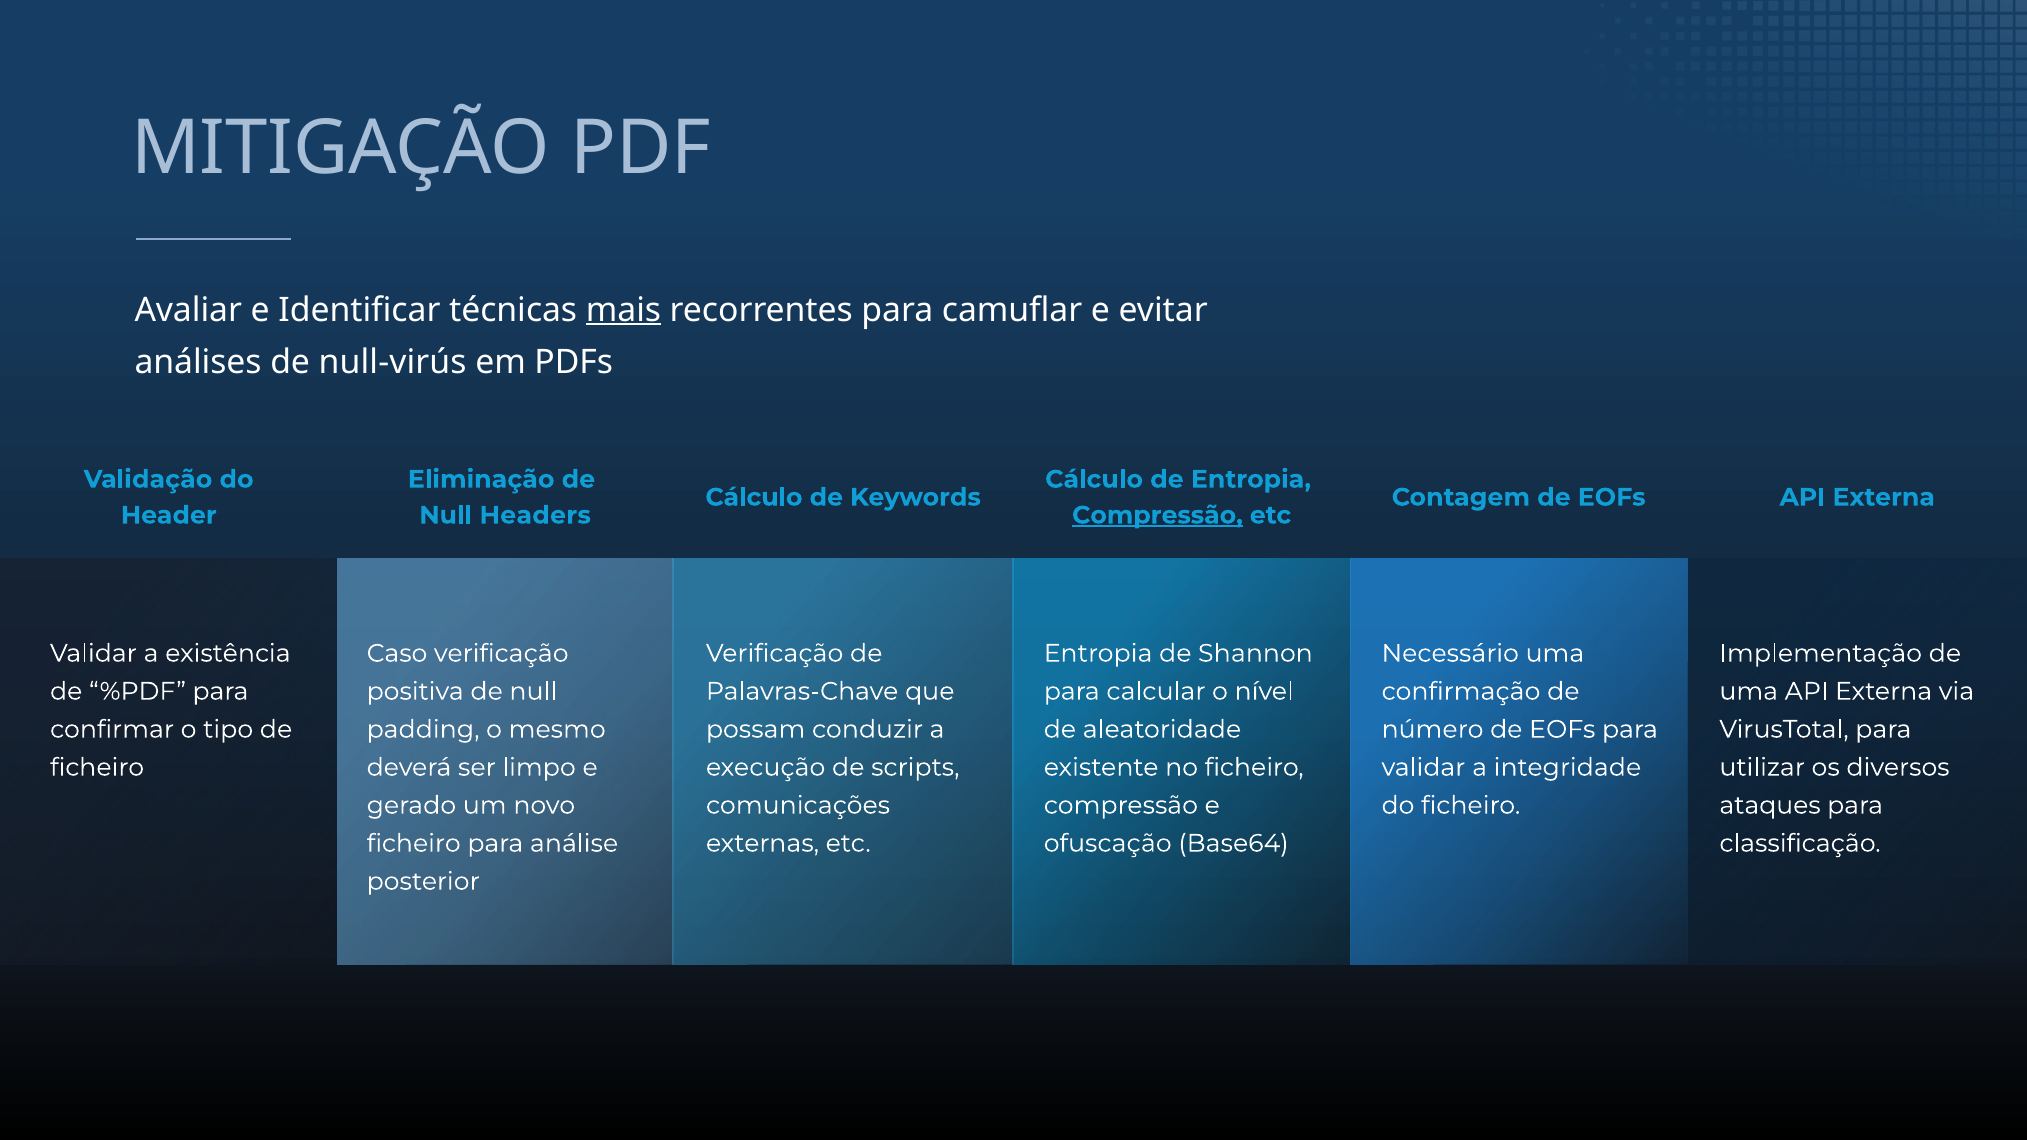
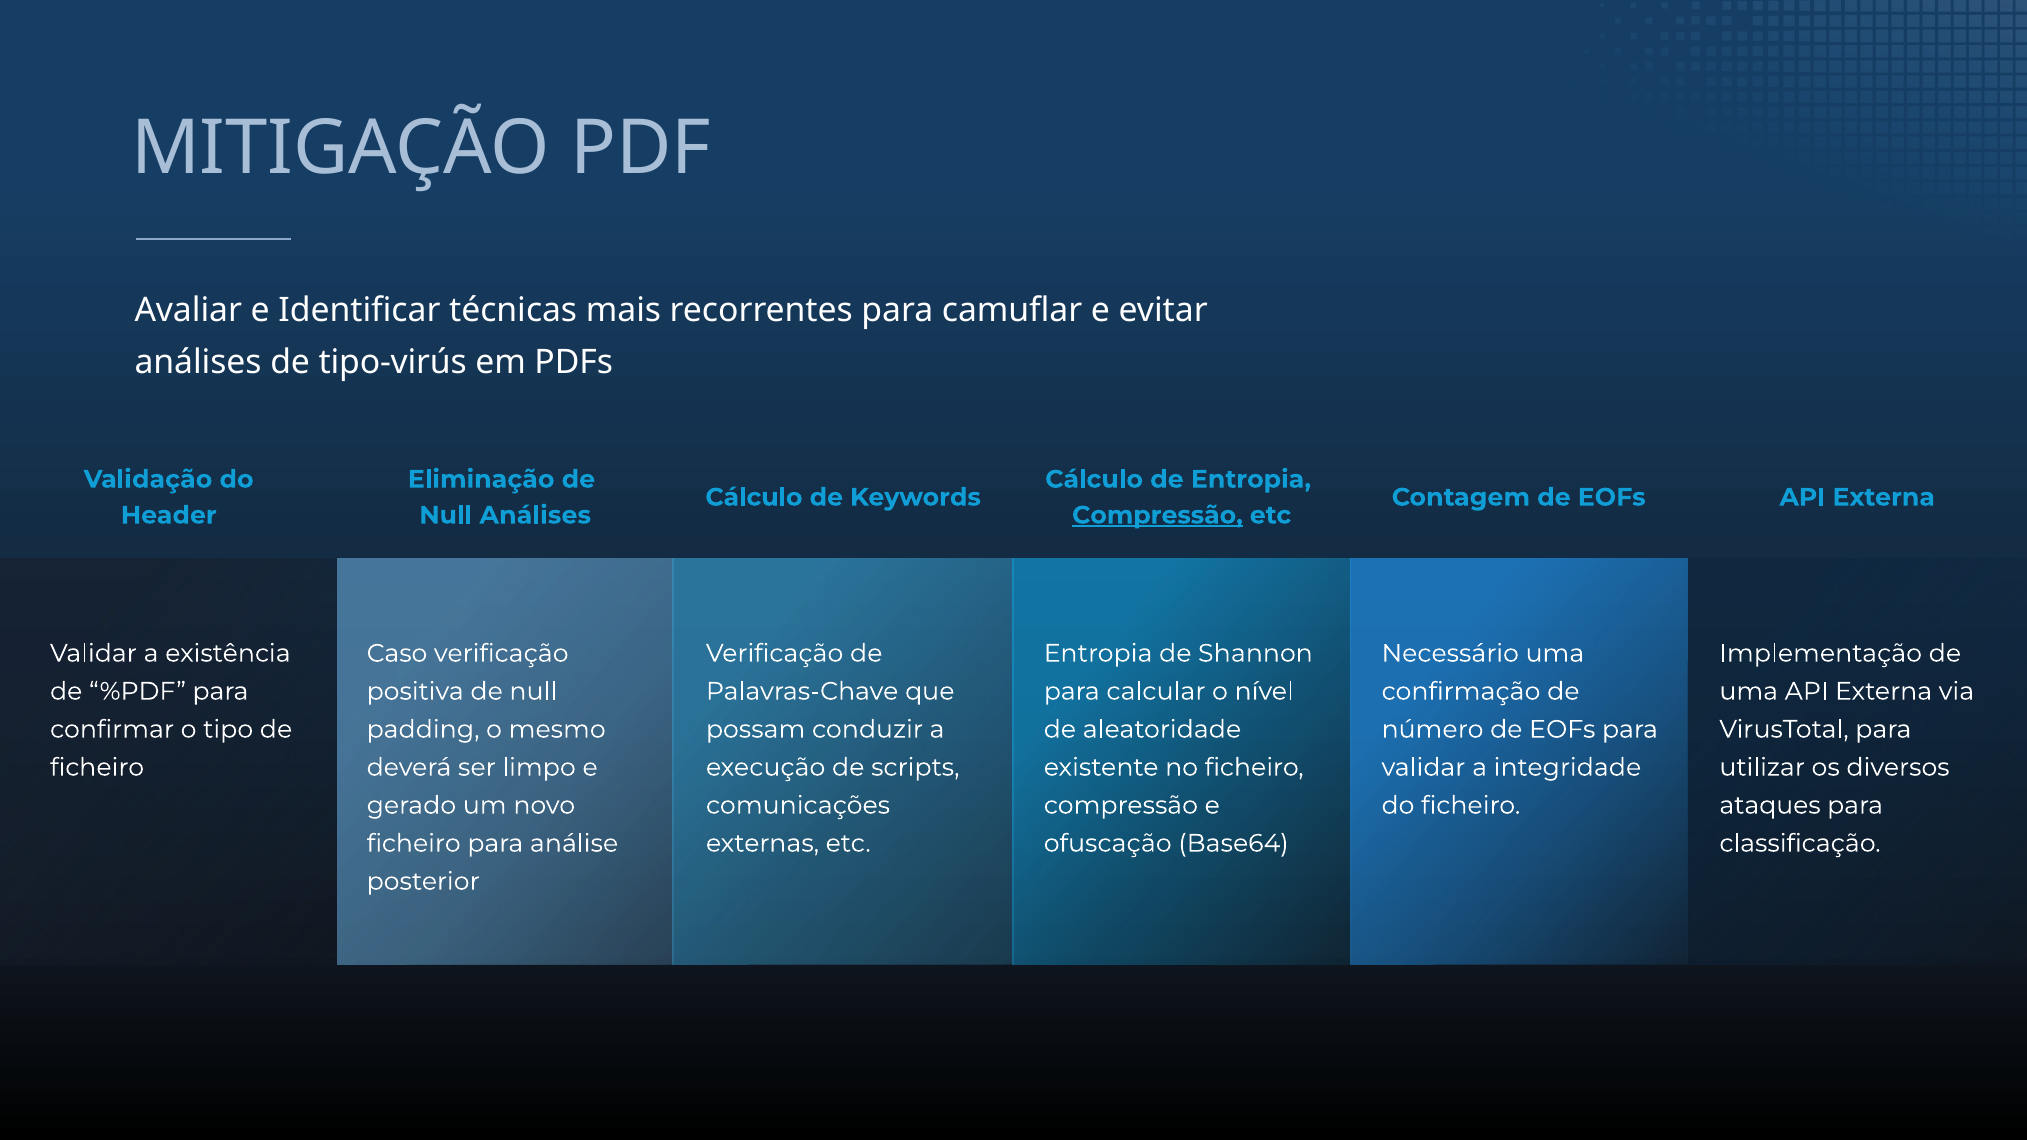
mais underline: present -> none
null-virús: null-virús -> tipo-virús
Null Headers: Headers -> Análises
